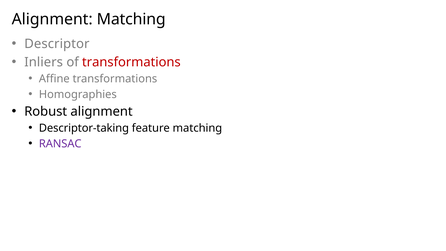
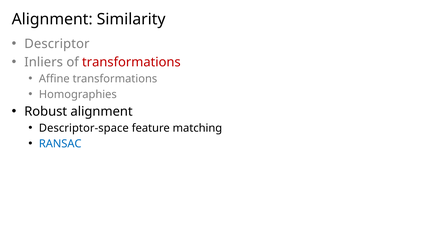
Alignment Matching: Matching -> Similarity
Descriptor-taking: Descriptor-taking -> Descriptor-space
RANSAC colour: purple -> blue
